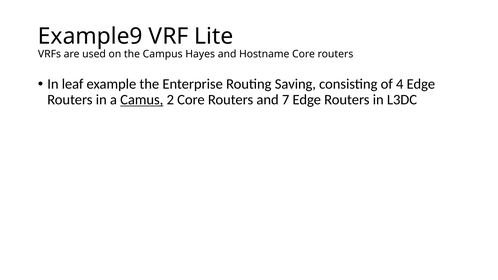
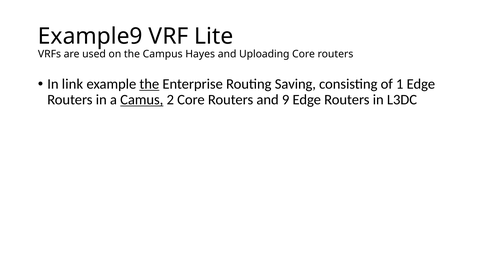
Hostname: Hostname -> Uploading
leaf: leaf -> link
the at (149, 84) underline: none -> present
4: 4 -> 1
7: 7 -> 9
